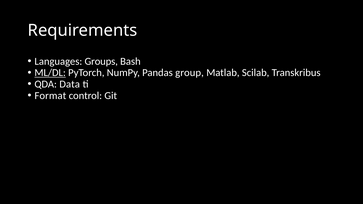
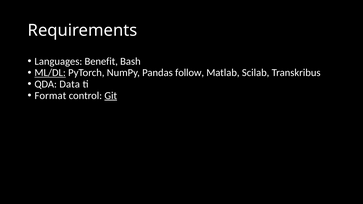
Groups: Groups -> Benefit
group: group -> follow
Git underline: none -> present
